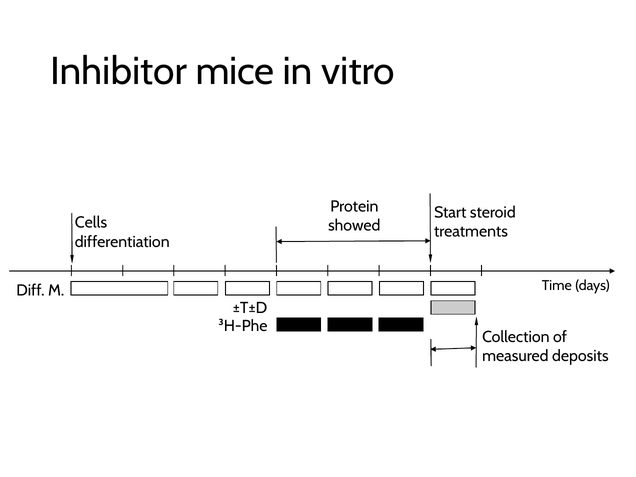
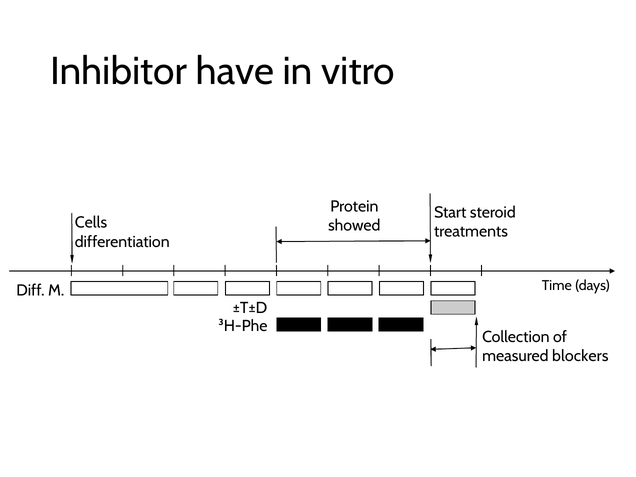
mice: mice -> have
deposits: deposits -> blockers
